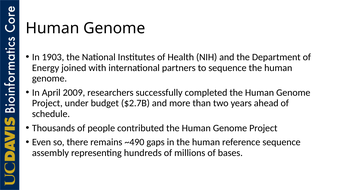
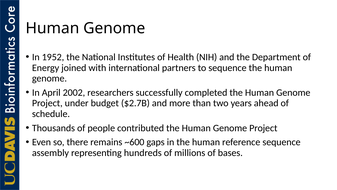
1903: 1903 -> 1952
2009: 2009 -> 2002
~490: ~490 -> ~600
